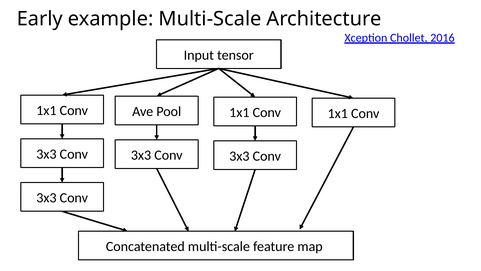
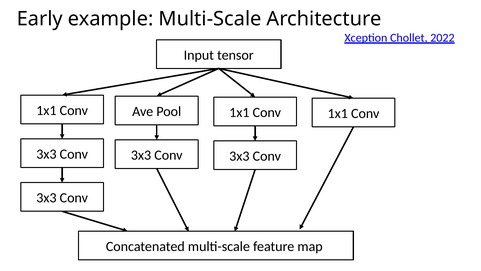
2016: 2016 -> 2022
